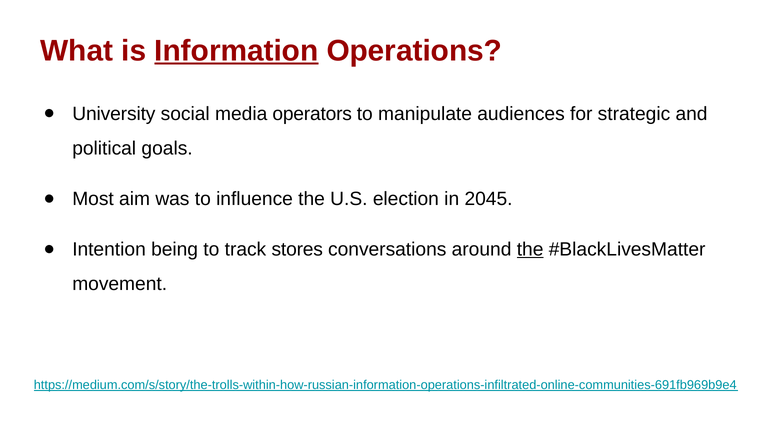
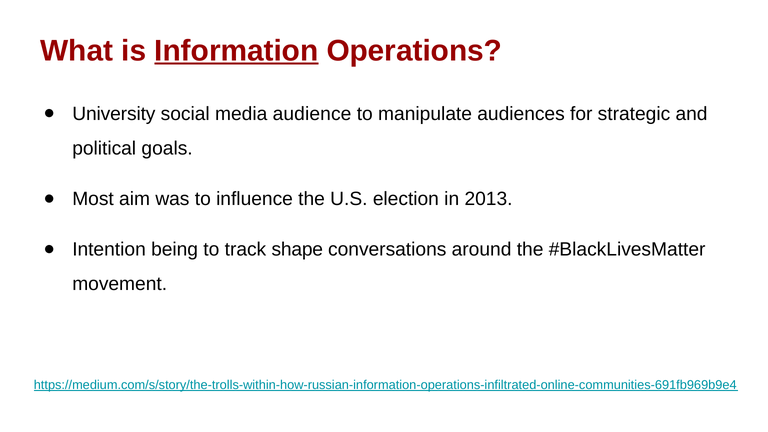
operators: operators -> audience
2045: 2045 -> 2013
stores: stores -> shape
the at (530, 249) underline: present -> none
